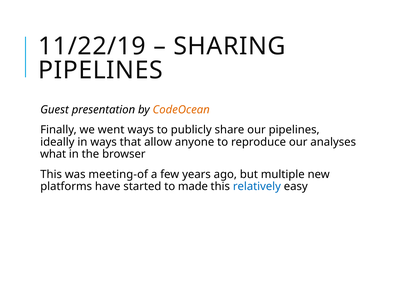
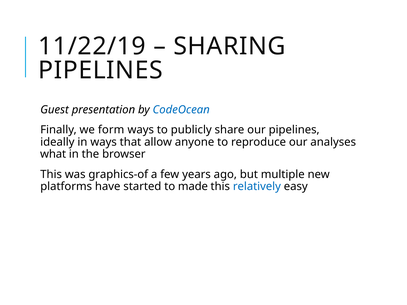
CodeOcean colour: orange -> blue
went: went -> form
meeting-of: meeting-of -> graphics-of
